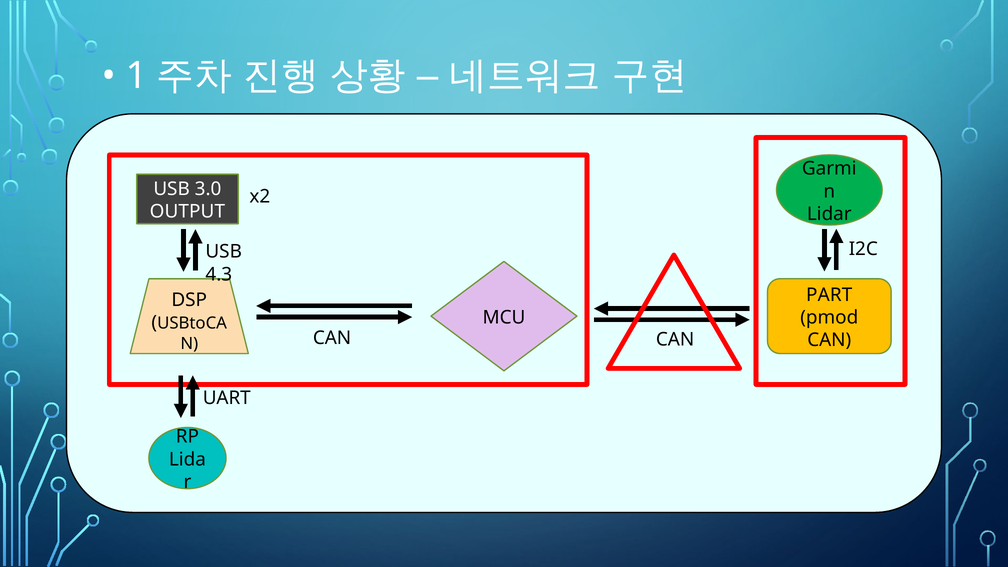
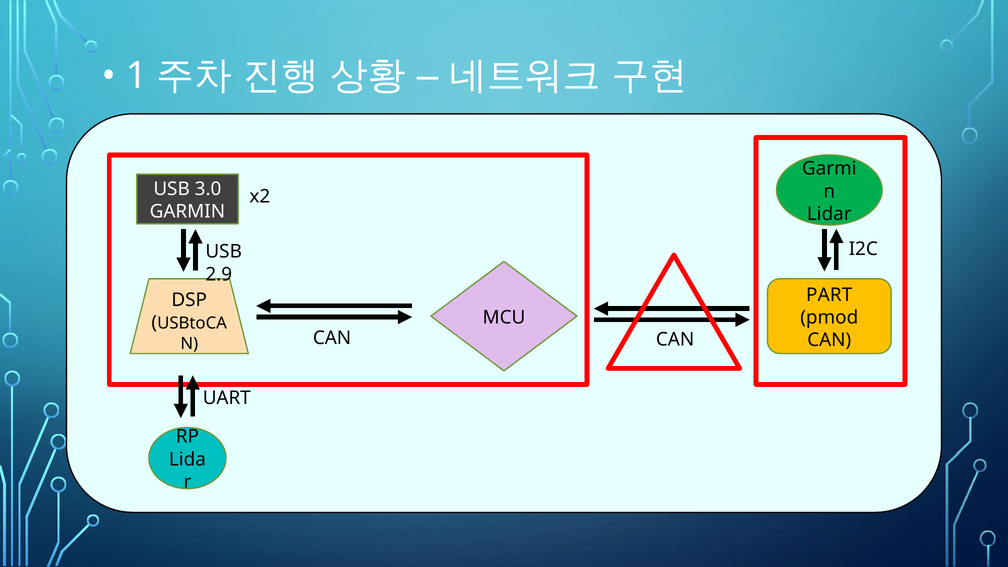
OUTPUT: OUTPUT -> GARMIN
4.3: 4.3 -> 2.9
